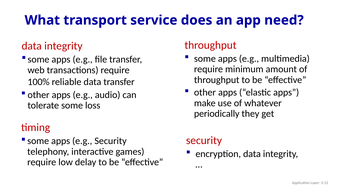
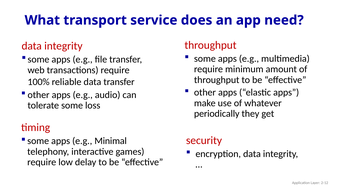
e.g Security: Security -> Minimal
